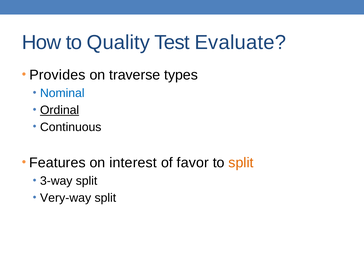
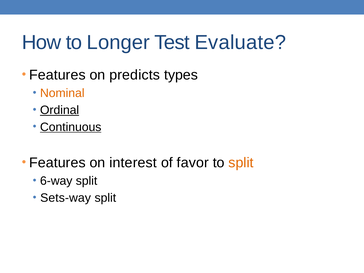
Quality: Quality -> Longer
Provides at (57, 75): Provides -> Features
traverse: traverse -> predicts
Nominal colour: blue -> orange
Continuous underline: none -> present
3-way: 3-way -> 6-way
Very-way: Very-way -> Sets-way
